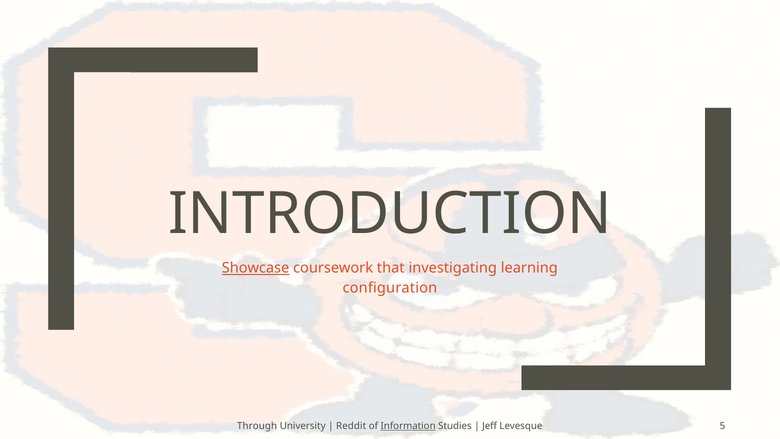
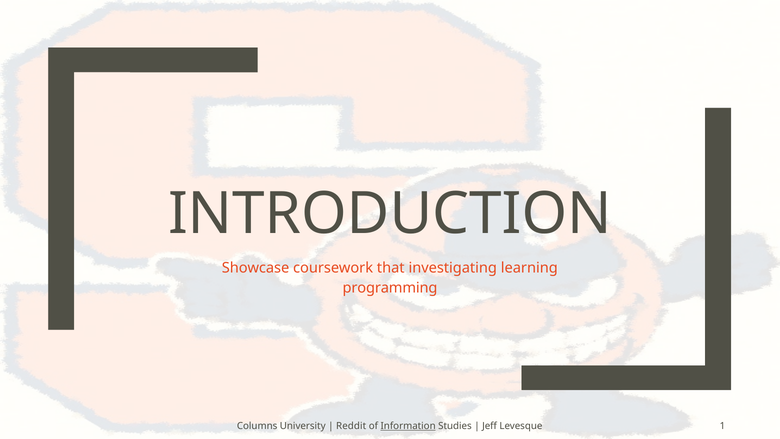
Showcase underline: present -> none
configuration: configuration -> programming
Through: Through -> Columns
5: 5 -> 1
